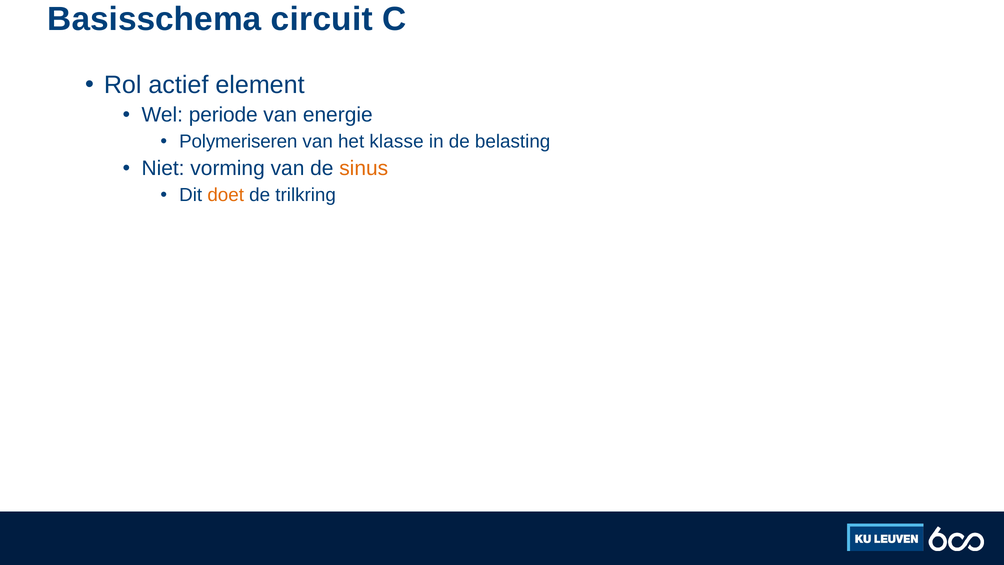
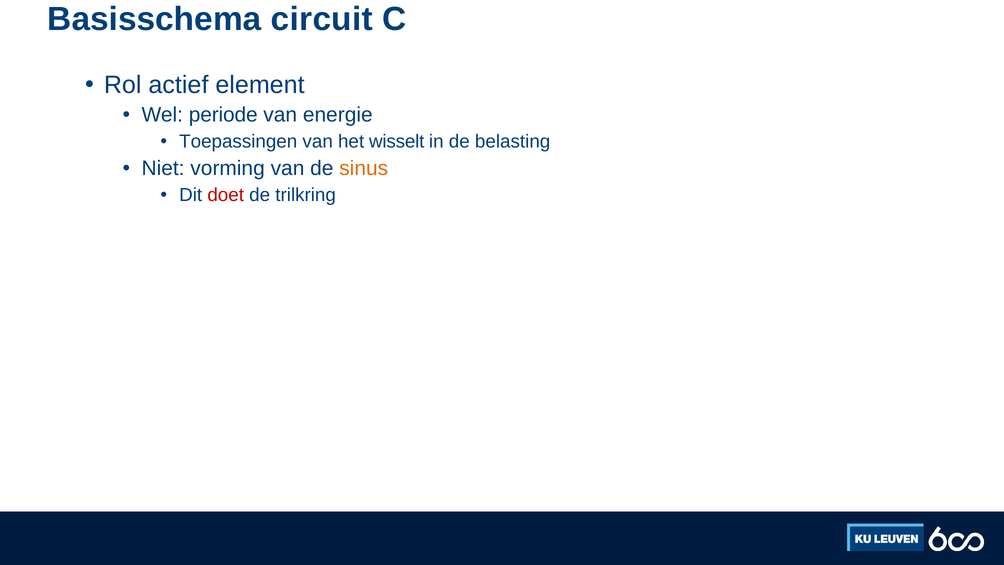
Polymeriseren: Polymeriseren -> Toepassingen
klasse: klasse -> wisselt
doet colour: orange -> red
